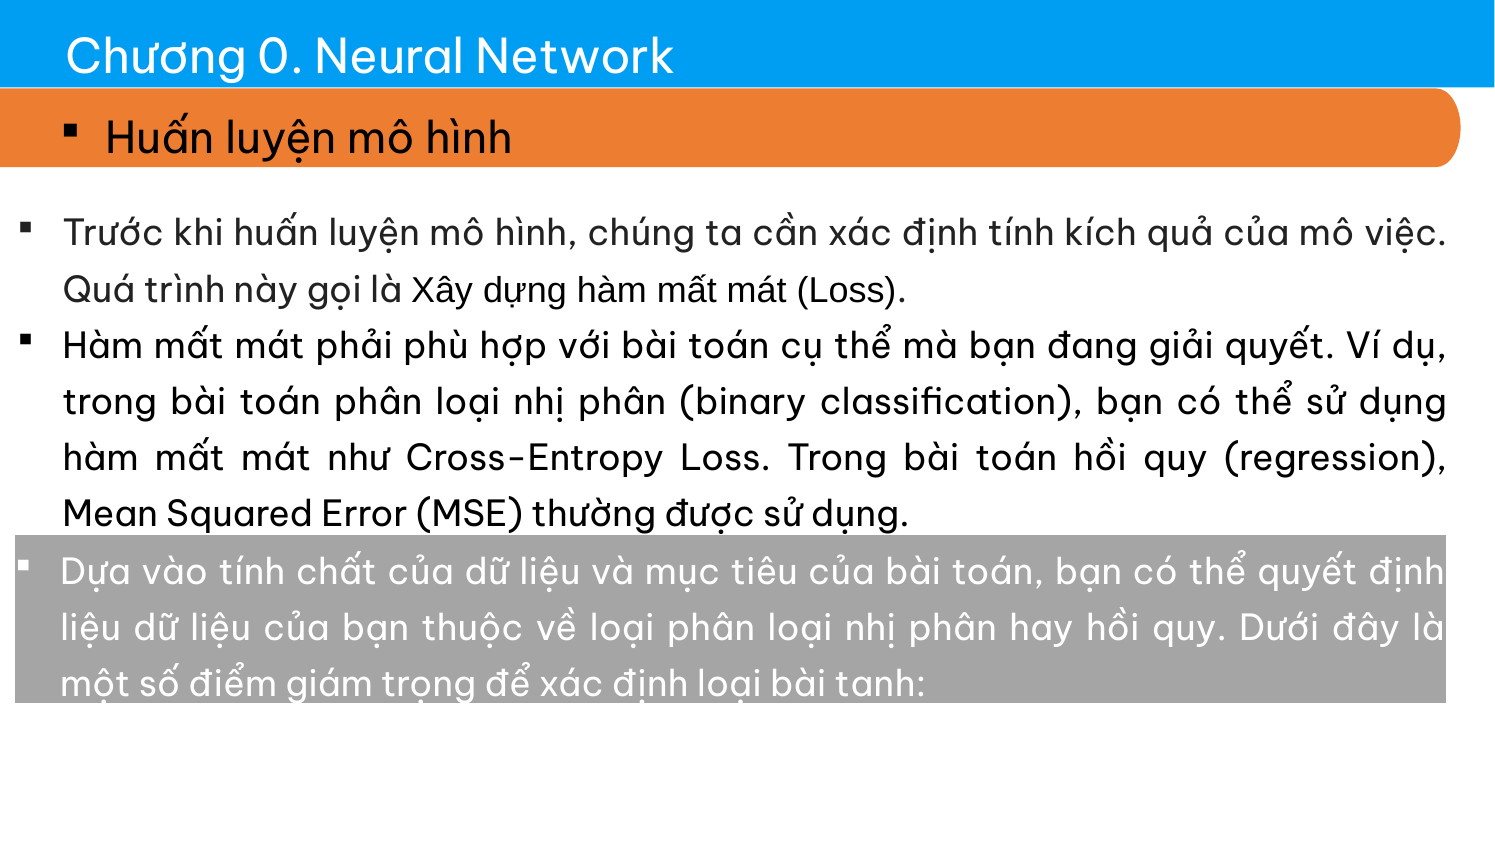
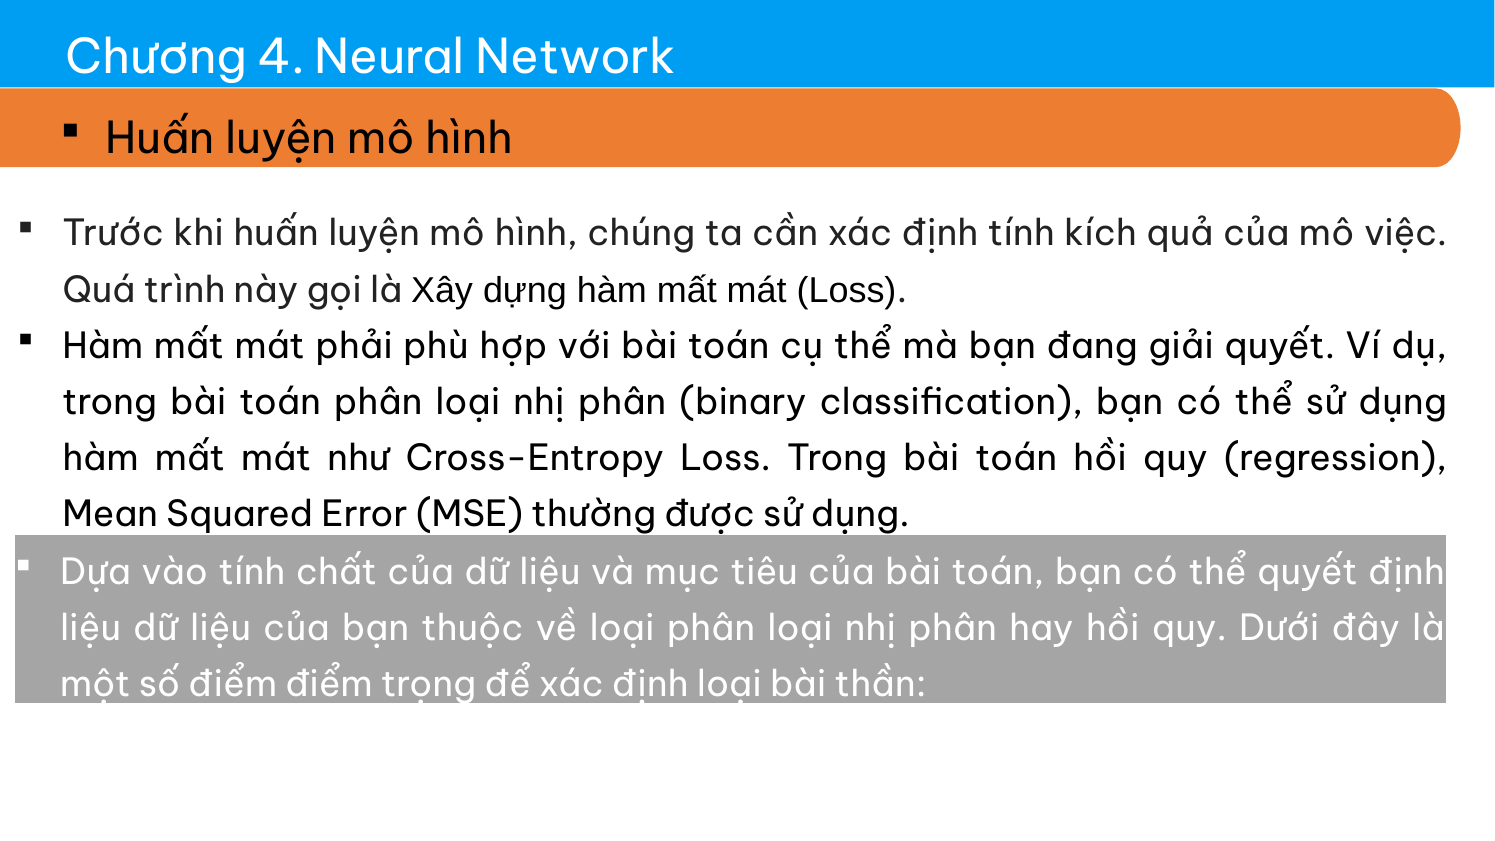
0: 0 -> 4
điểm giám: giám -> điểm
tanh: tanh -> thần
